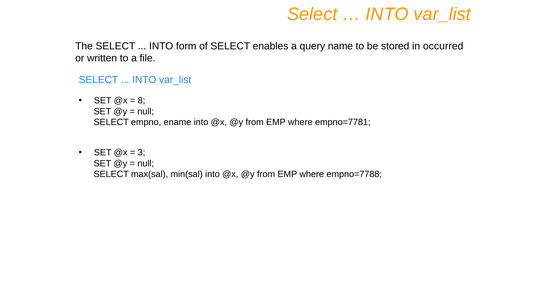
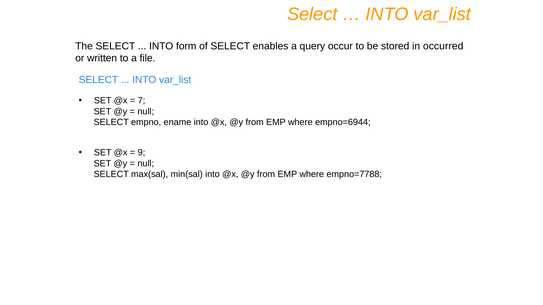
name: name -> occur
8: 8 -> 7
empno=7781: empno=7781 -> empno=6944
3: 3 -> 9
